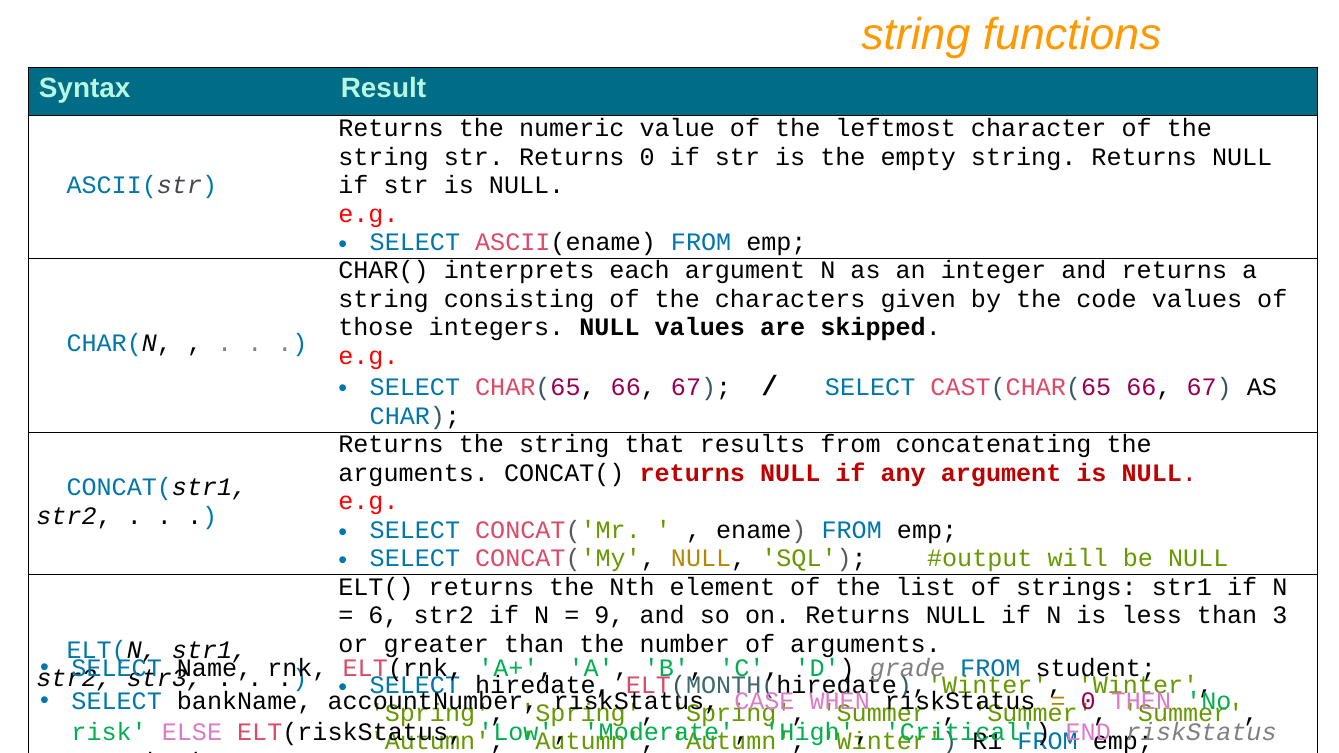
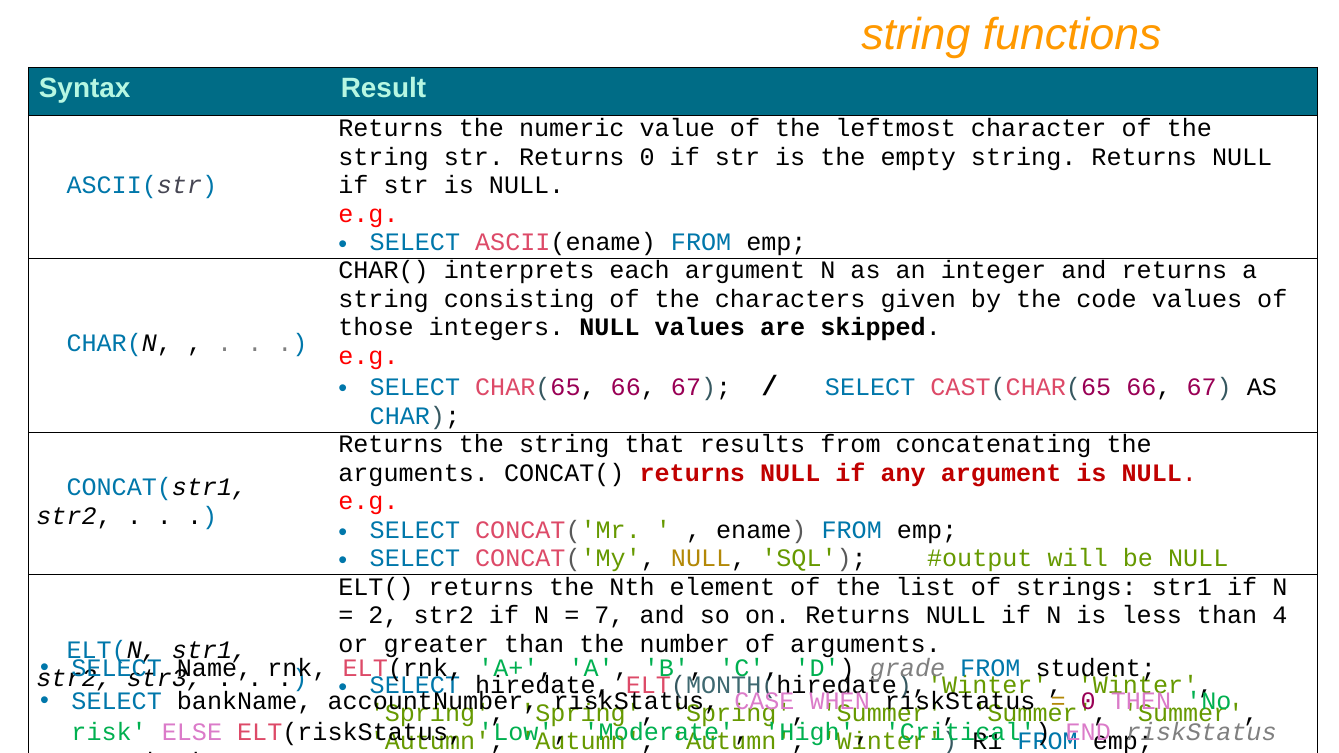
6: 6 -> 2
9: 9 -> 7
3: 3 -> 4
